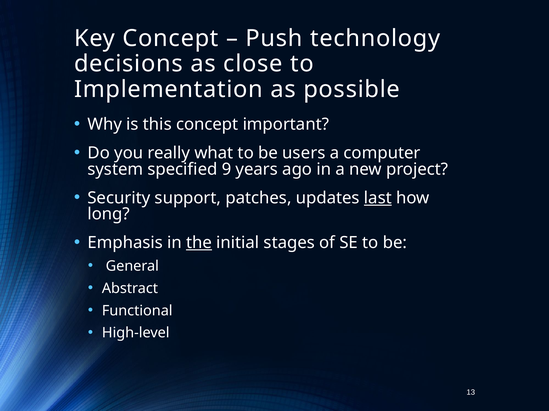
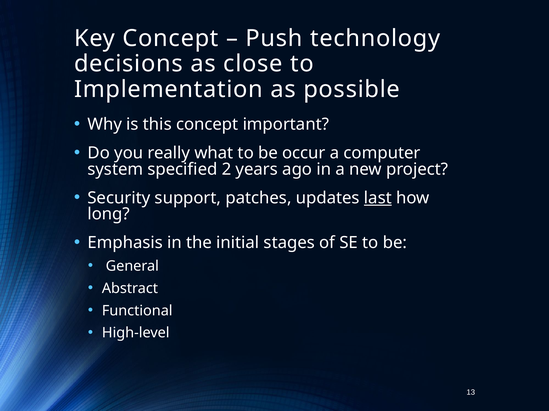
users: users -> occur
9: 9 -> 2
the underline: present -> none
